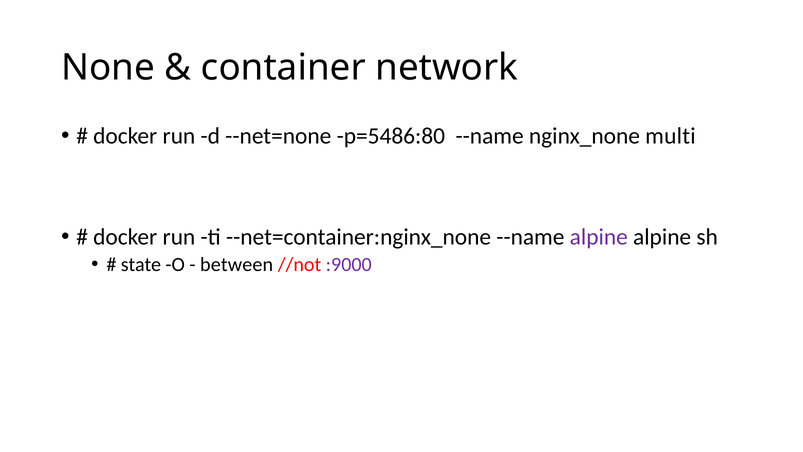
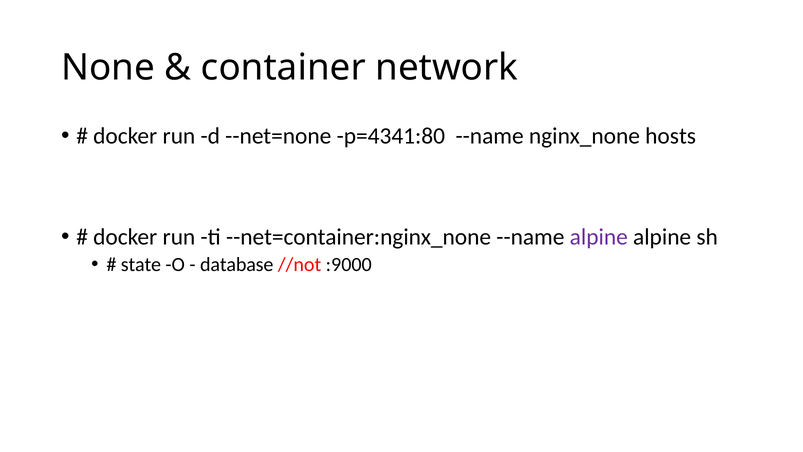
p=5486:80: p=5486:80 -> p=4341:80
multi: multi -> hosts
between: between -> database
:9000 colour: purple -> black
